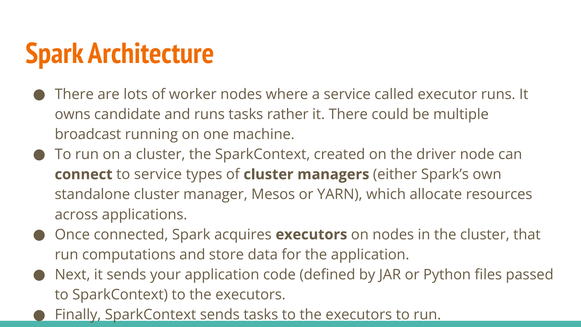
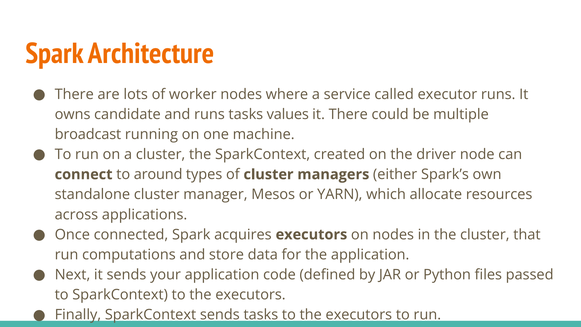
rather: rather -> values
to service: service -> around
